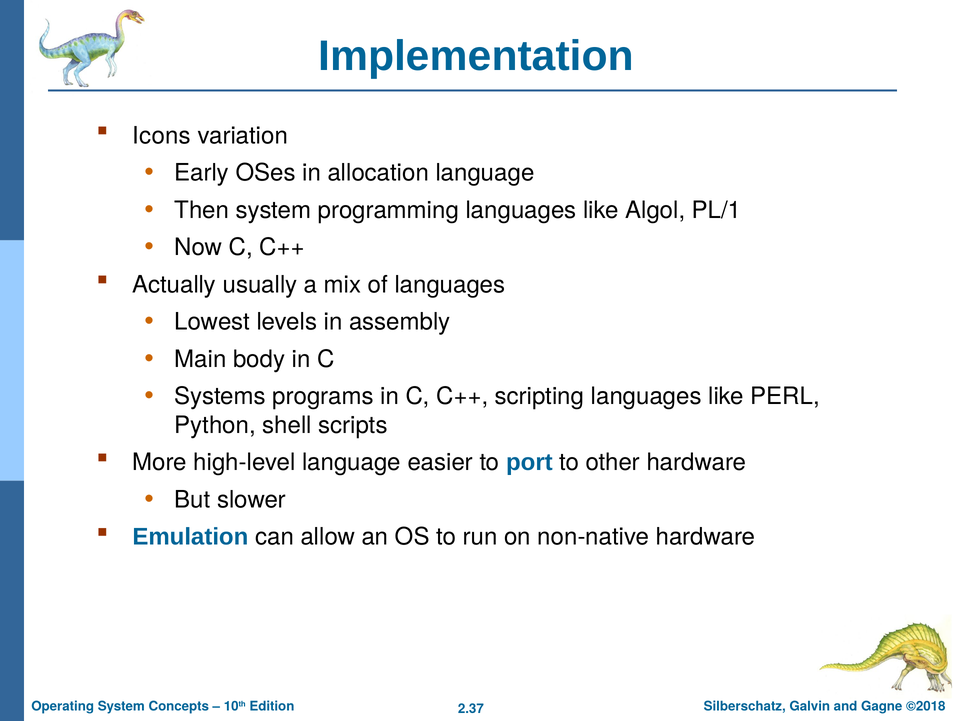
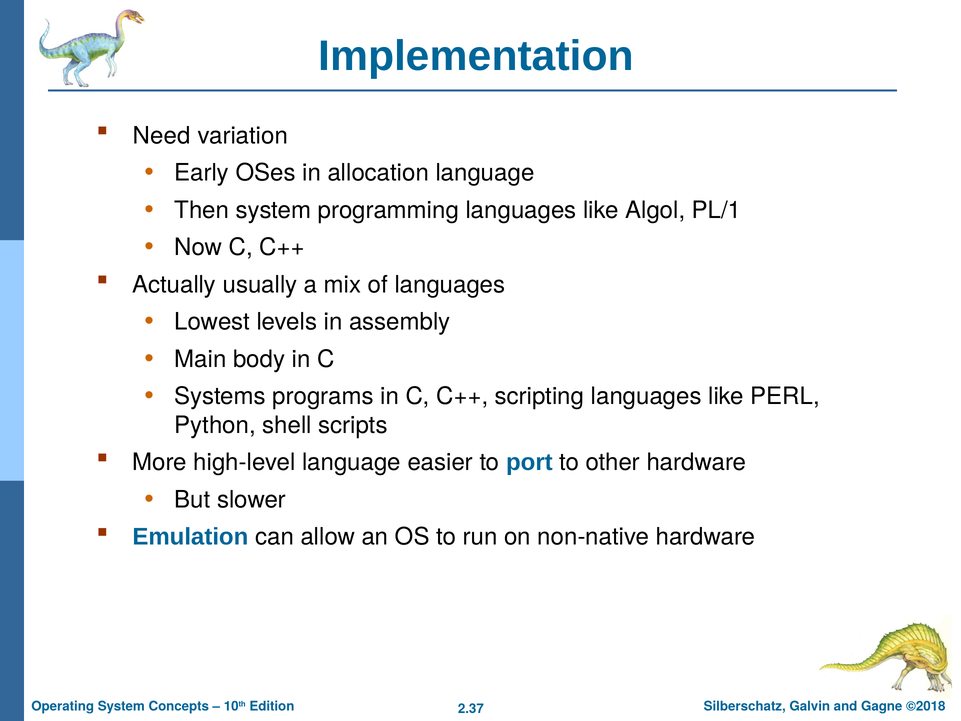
Icons: Icons -> Need
